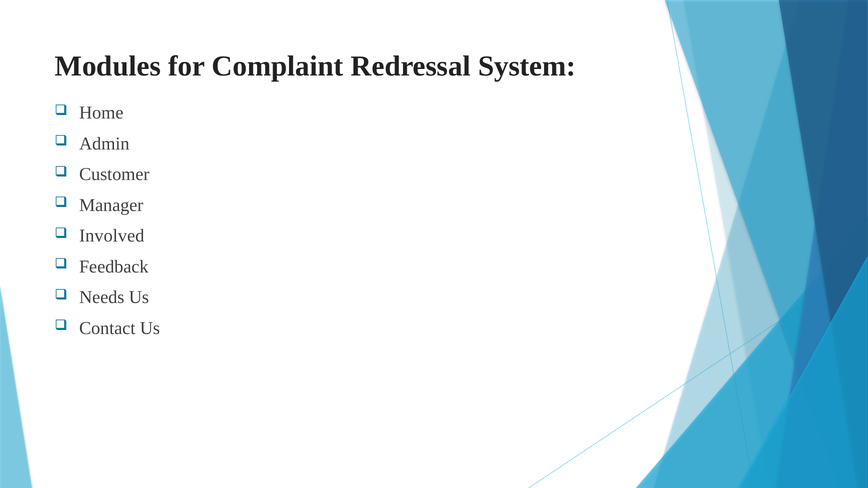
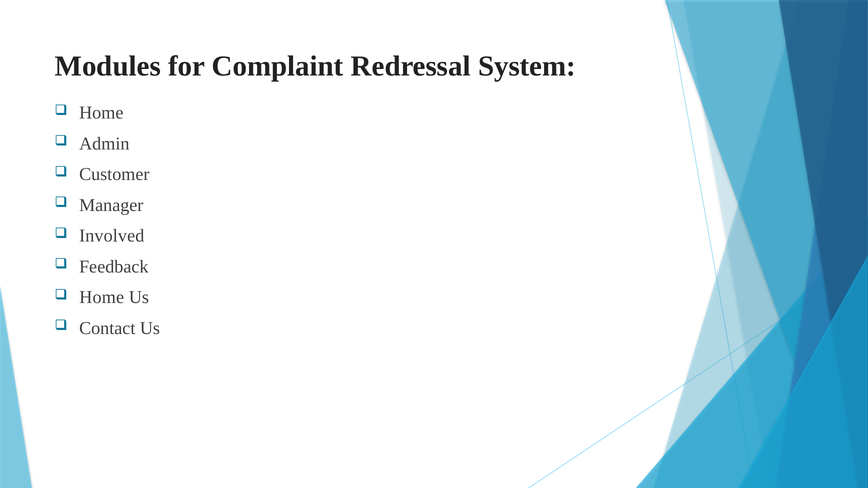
Needs at (102, 298): Needs -> Home
